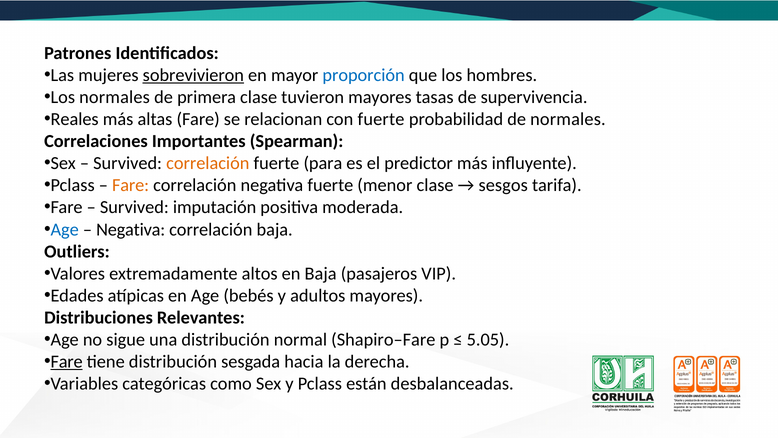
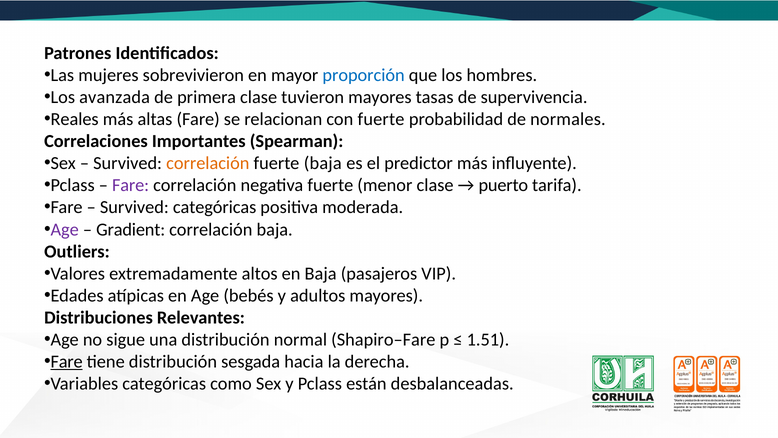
sobrevivieron underline: present -> none
Los normales: normales -> avanzada
fuerte para: para -> baja
Fare at (131, 185) colour: orange -> purple
sesgos: sesgos -> puerto
Survived imputación: imputación -> categóricas
Age at (65, 229) colour: blue -> purple
Negativa at (131, 229): Negativa -> Gradient
5.05: 5.05 -> 1.51
